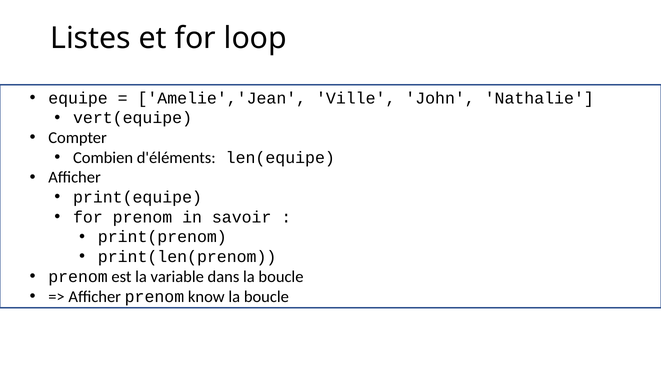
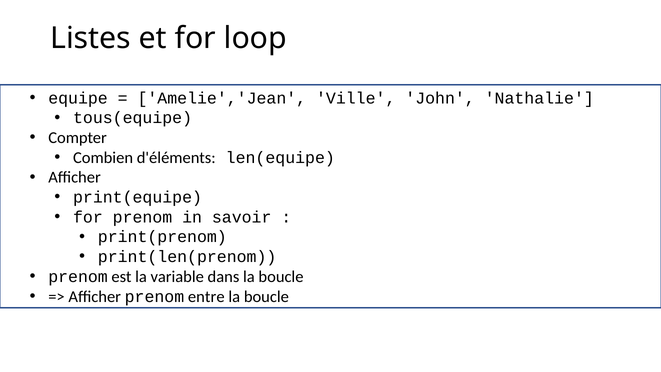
vert(equipe: vert(equipe -> tous(equipe
know: know -> entre
